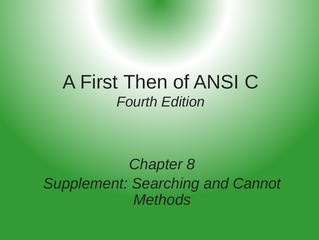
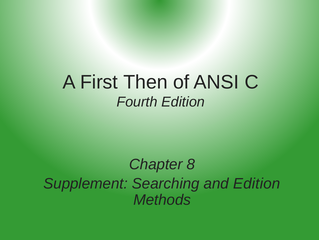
and Cannot: Cannot -> Edition
